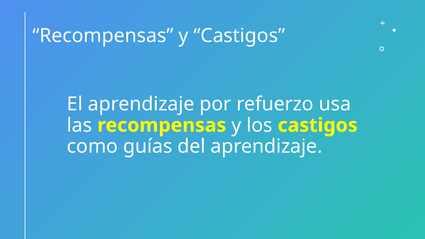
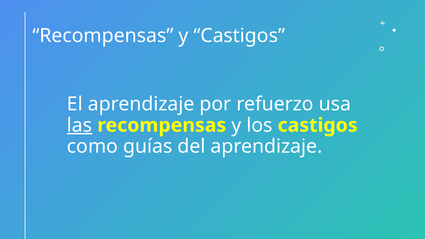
las underline: none -> present
